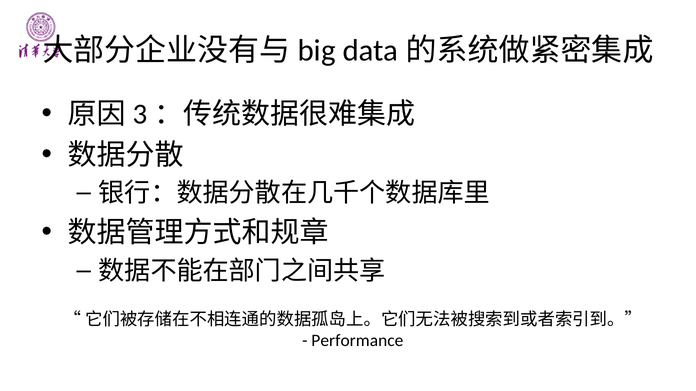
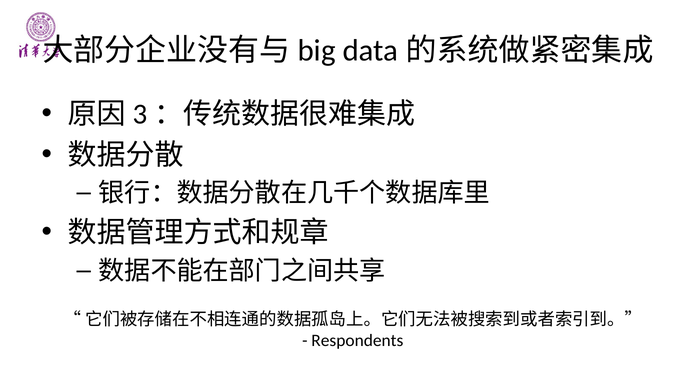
Performance: Performance -> Respondents
